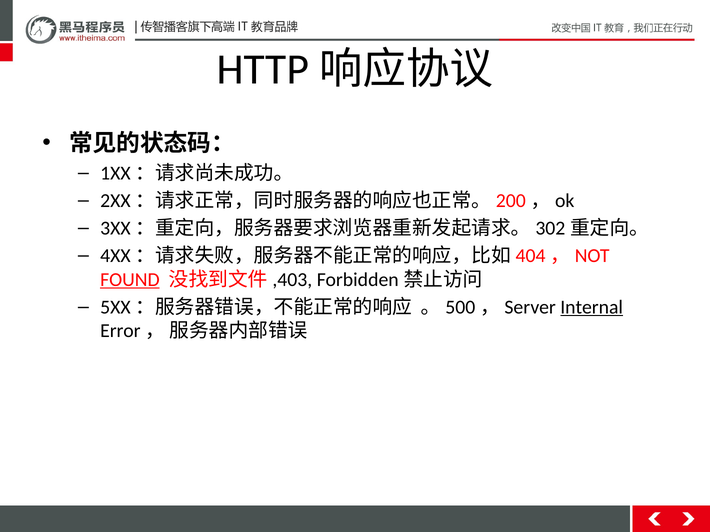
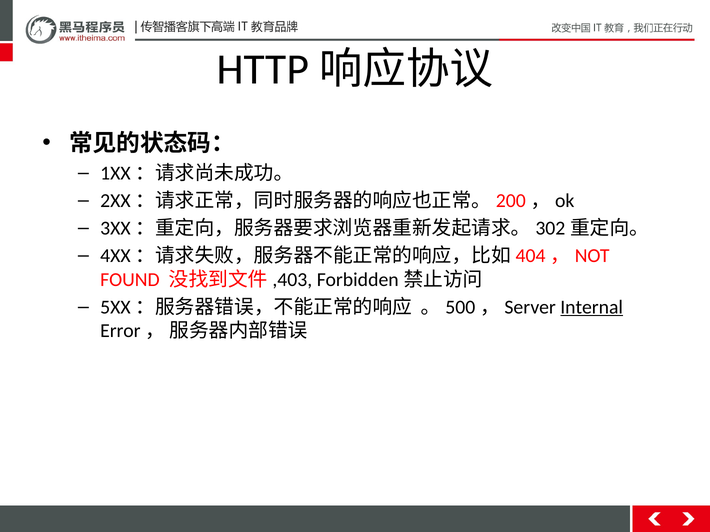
FOUND underline: present -> none
